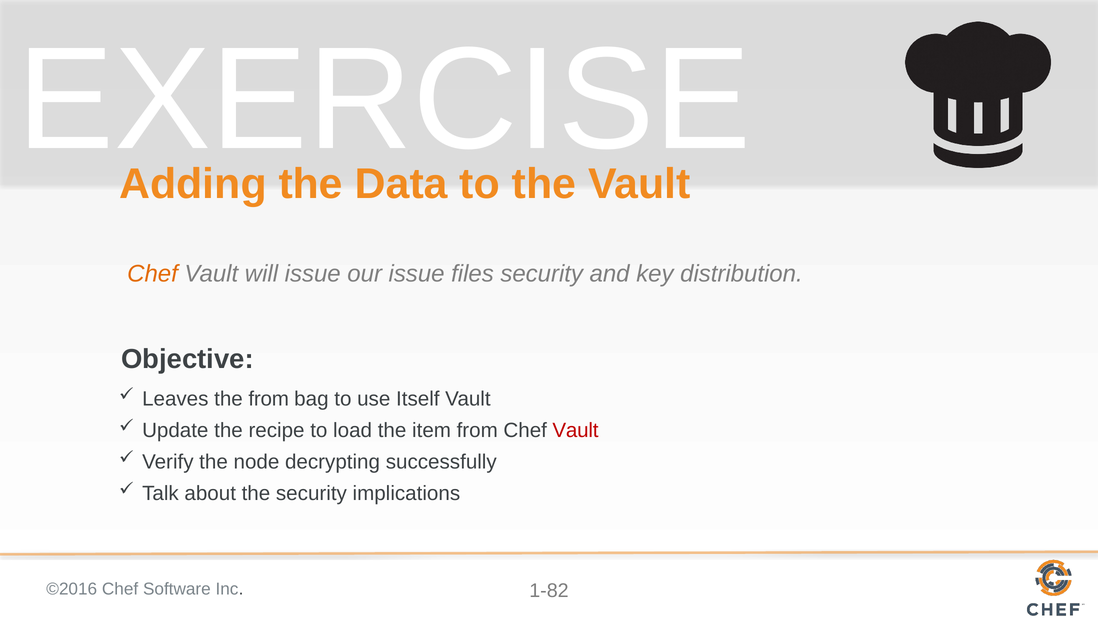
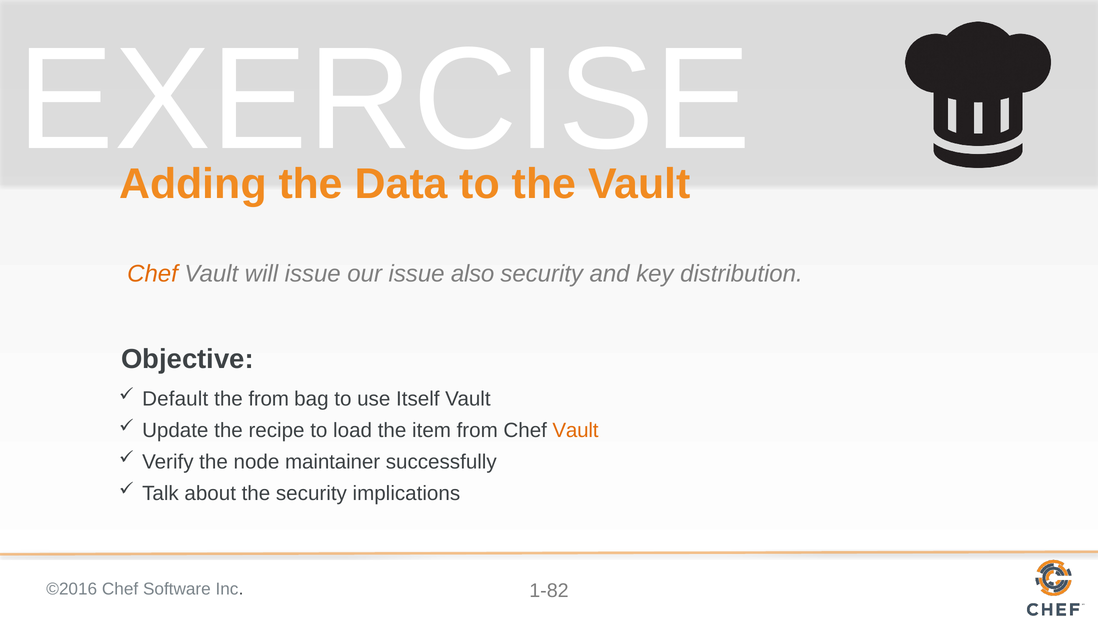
files: files -> also
Leaves: Leaves -> Default
Vault at (575, 430) colour: red -> orange
decrypting: decrypting -> maintainer
